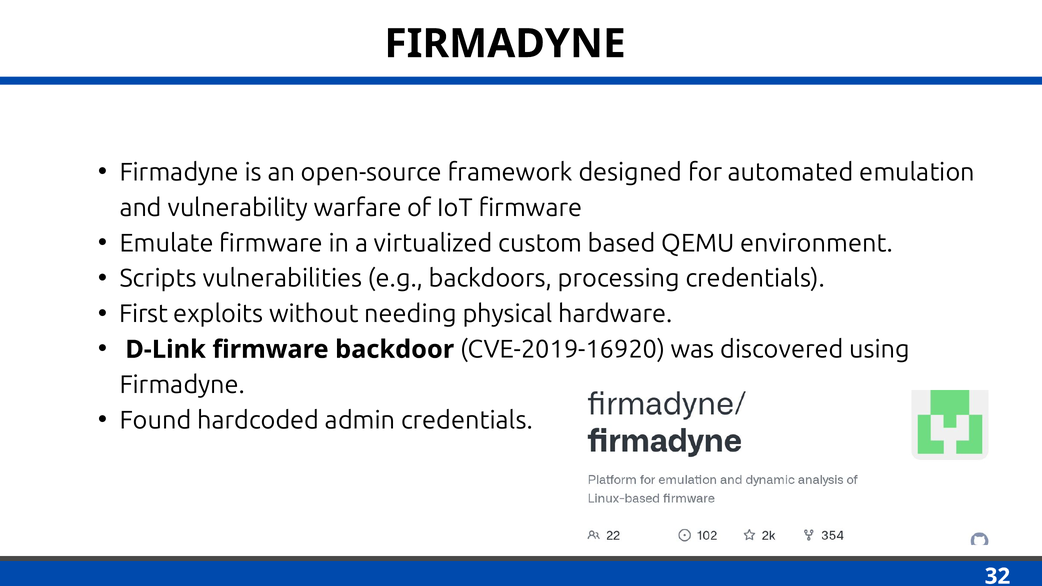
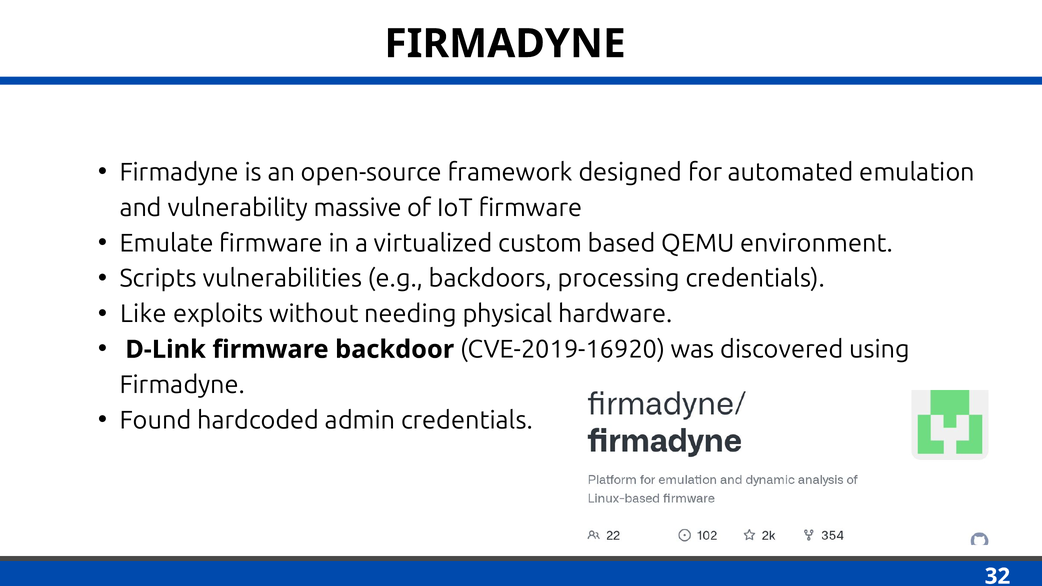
warfare: warfare -> massive
First: First -> Like
